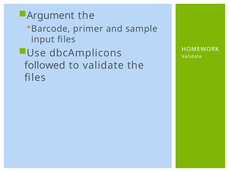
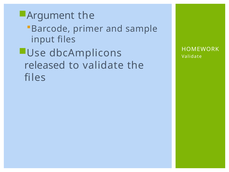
followed: followed -> released
